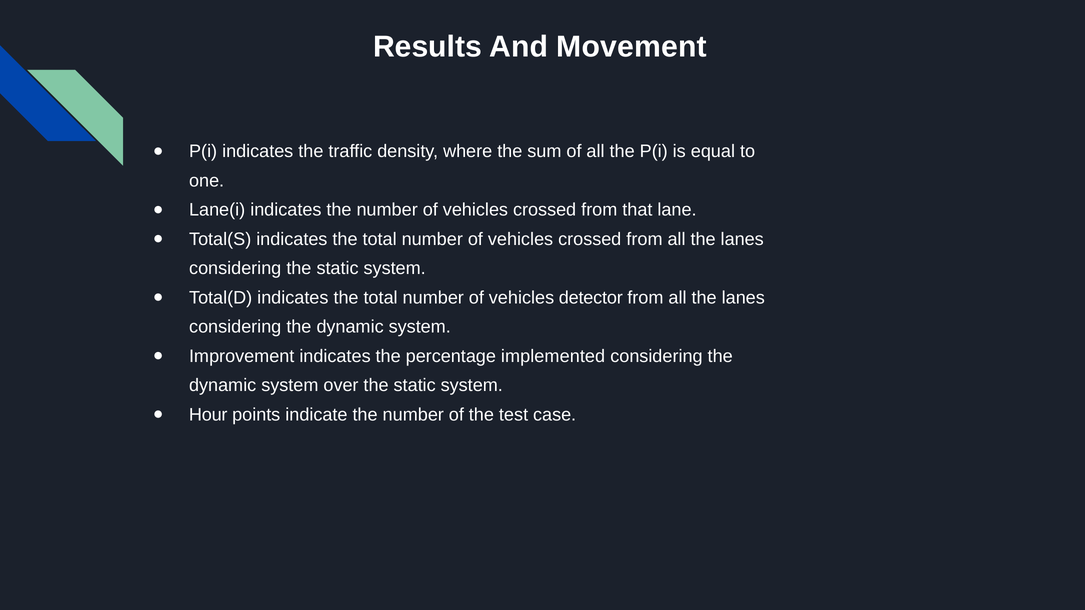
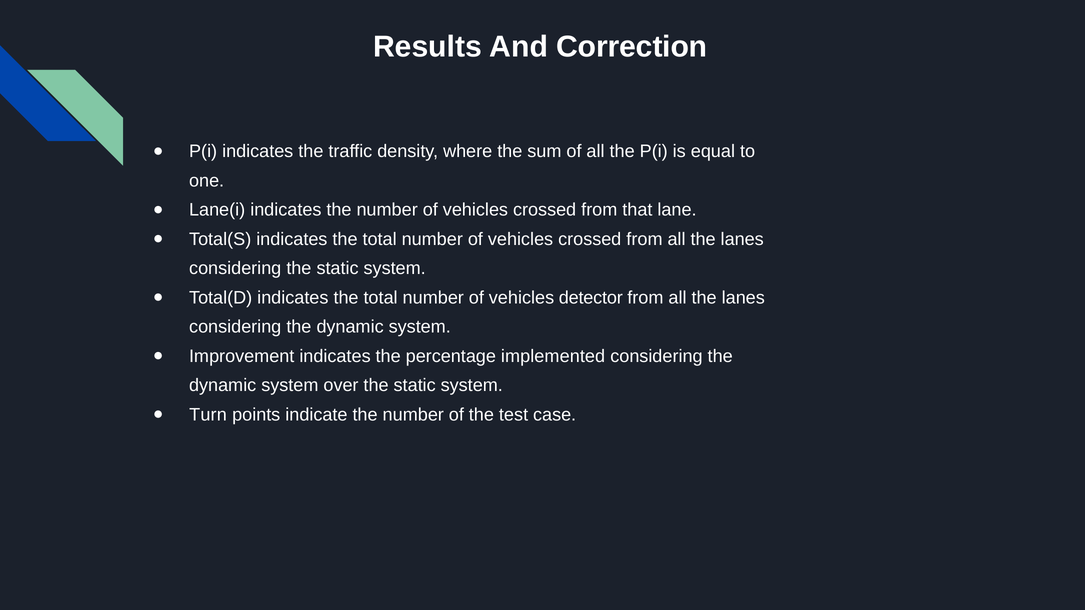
Movement: Movement -> Correction
Hour: Hour -> Turn
